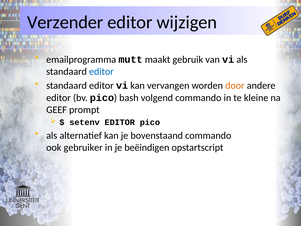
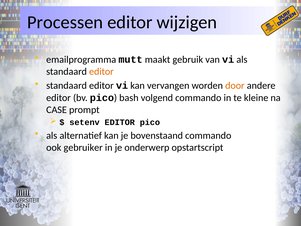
Verzender: Verzender -> Processen
editor at (101, 72) colour: blue -> orange
GEEF: GEEF -> CASE
beëindigen: beëindigen -> onderwerp
